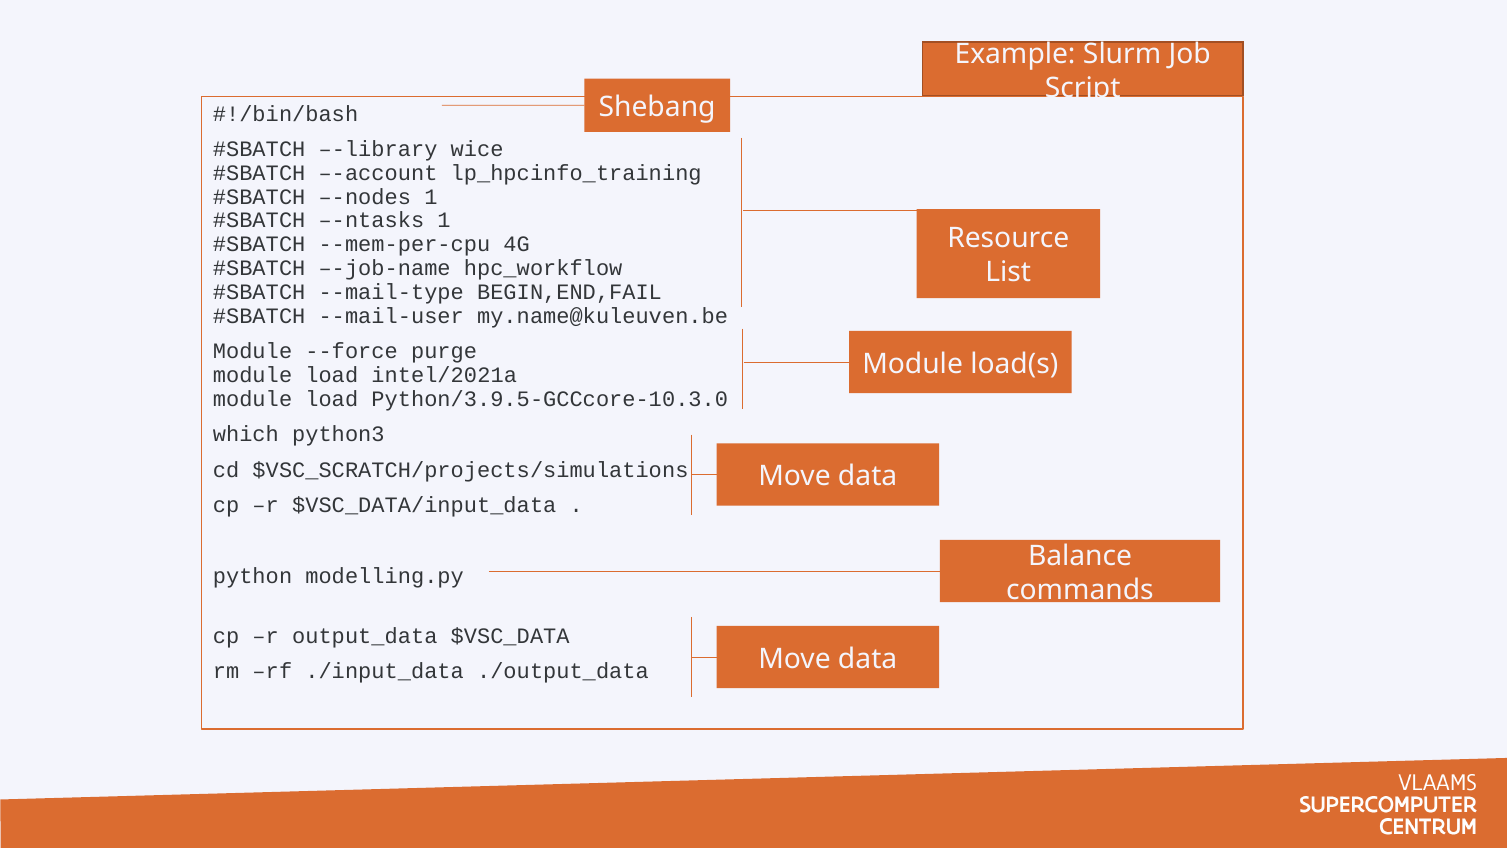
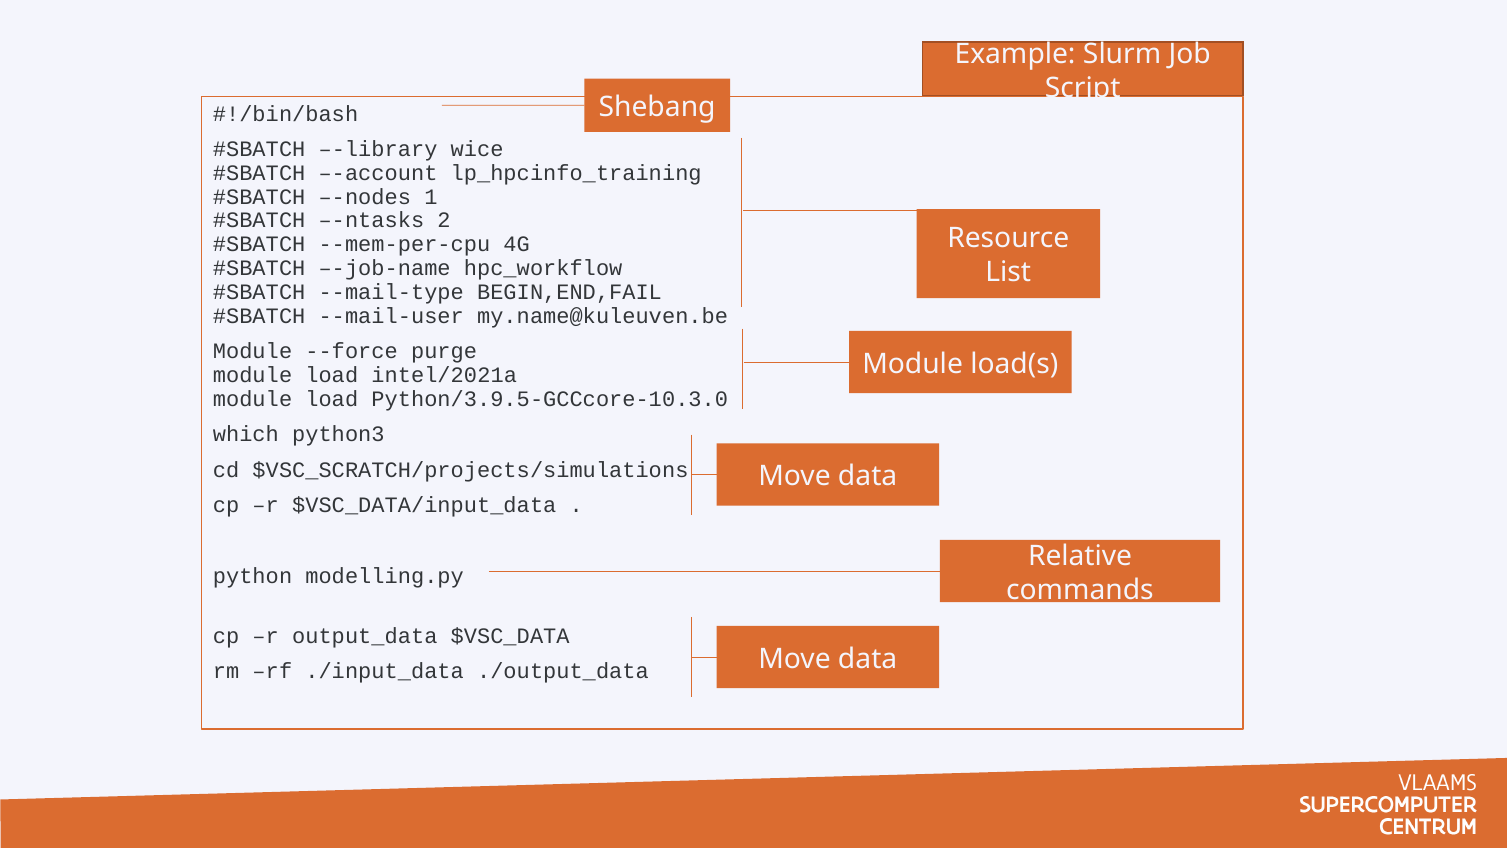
–-ntasks 1: 1 -> 2
Balance: Balance -> Relative
